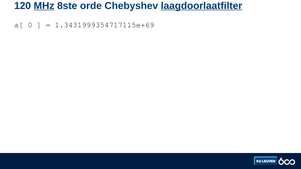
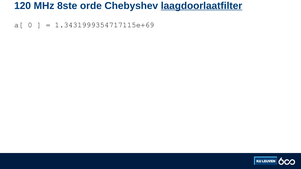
MHz underline: present -> none
